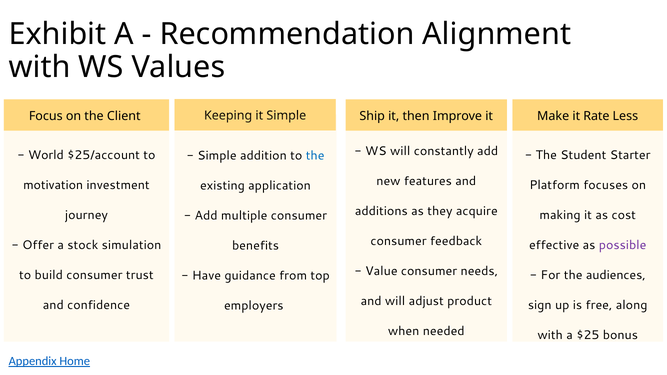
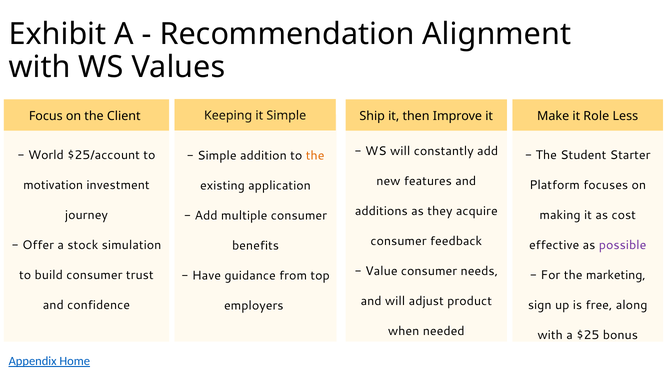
Rate: Rate -> Role
the at (315, 155) colour: blue -> orange
audiences: audiences -> marketing
